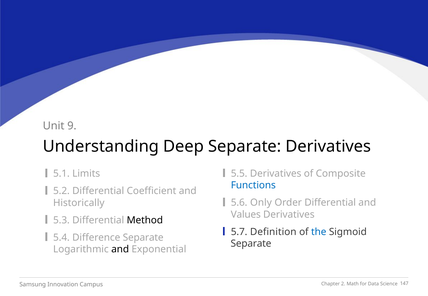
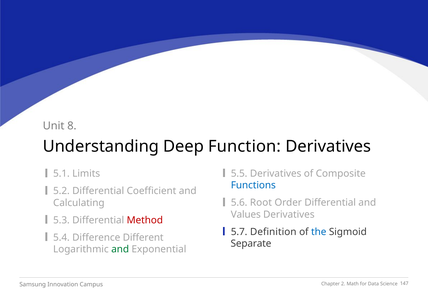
9: 9 -> 8
Deep Separate: Separate -> Function
Only: Only -> Root
Historically: Historically -> Calculating
Method colour: black -> red
Difference Separate: Separate -> Different
and at (120, 250) colour: black -> green
